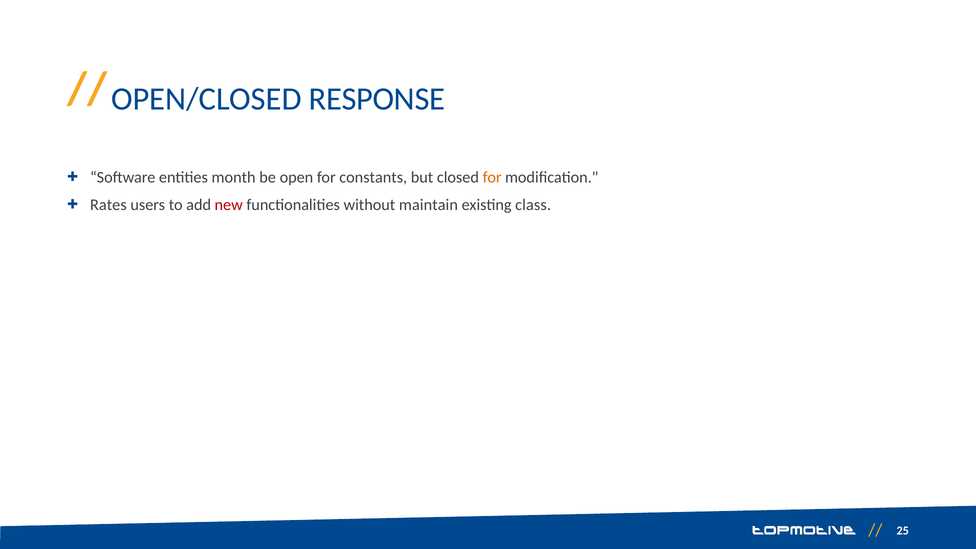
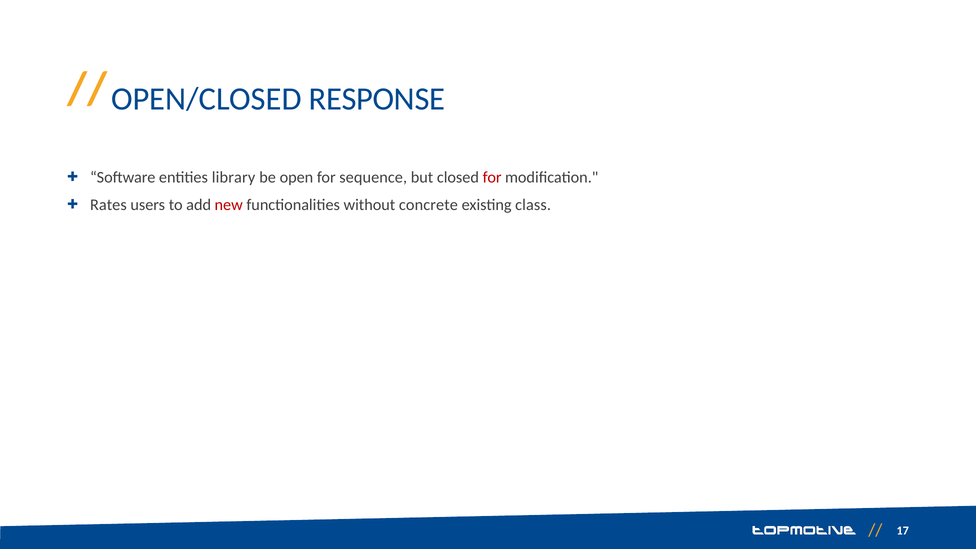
month: month -> library
constants: constants -> sequence
for at (492, 177) colour: orange -> red
maintain: maintain -> concrete
25: 25 -> 17
